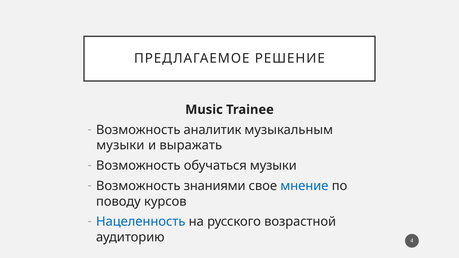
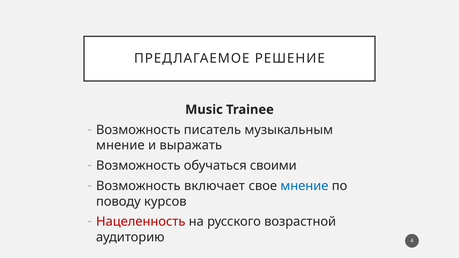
аналитик: аналитик -> писатель
музыки at (120, 145): музыки -> мнение
обучаться музыки: музыки -> своими
знаниями: знаниями -> включает
Нацеленность colour: blue -> red
